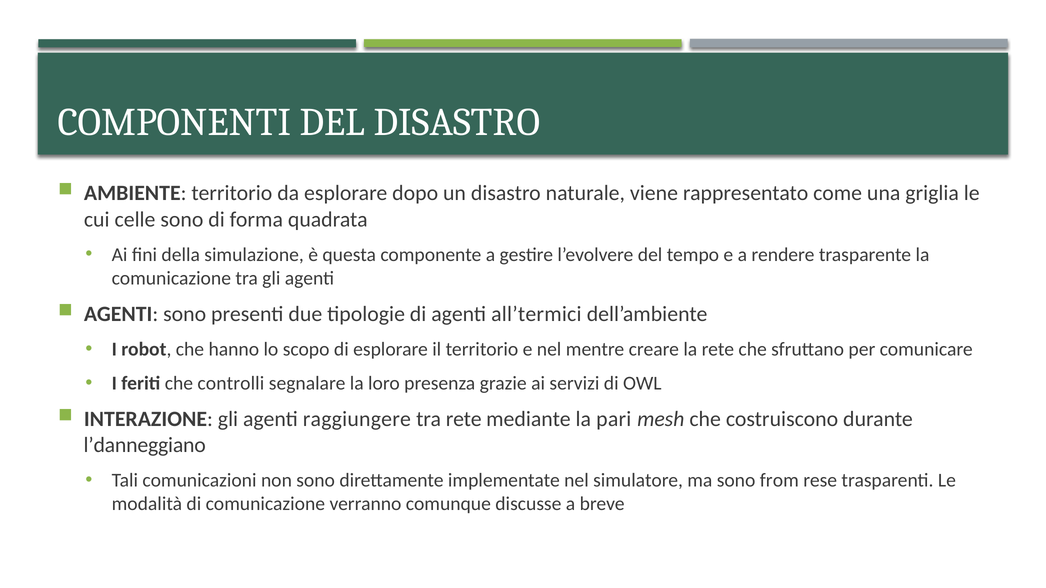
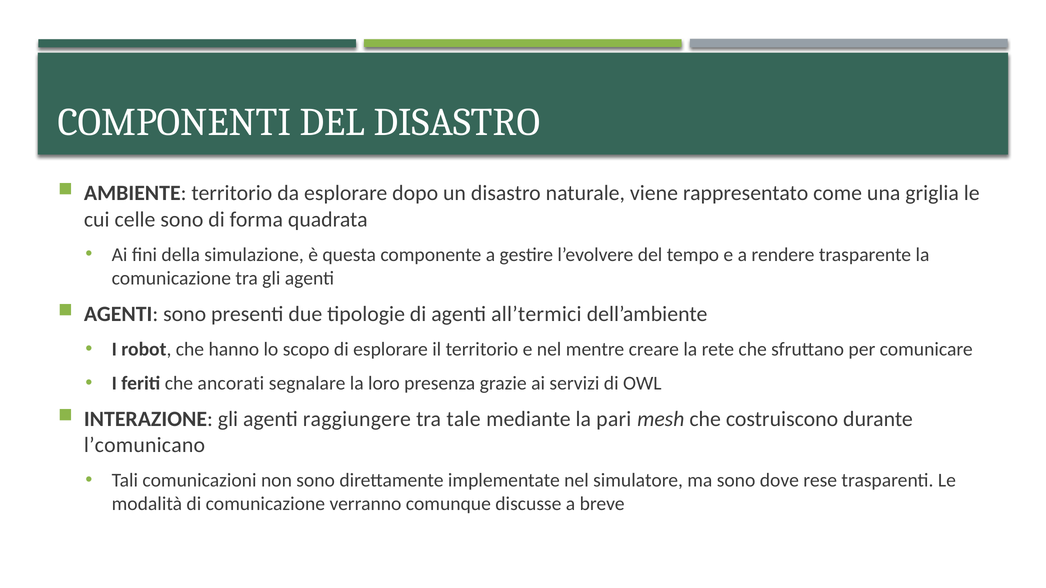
controlli: controlli -> ancorati
tra rete: rete -> tale
l’danneggiano: l’danneggiano -> l’comunicano
from: from -> dove
